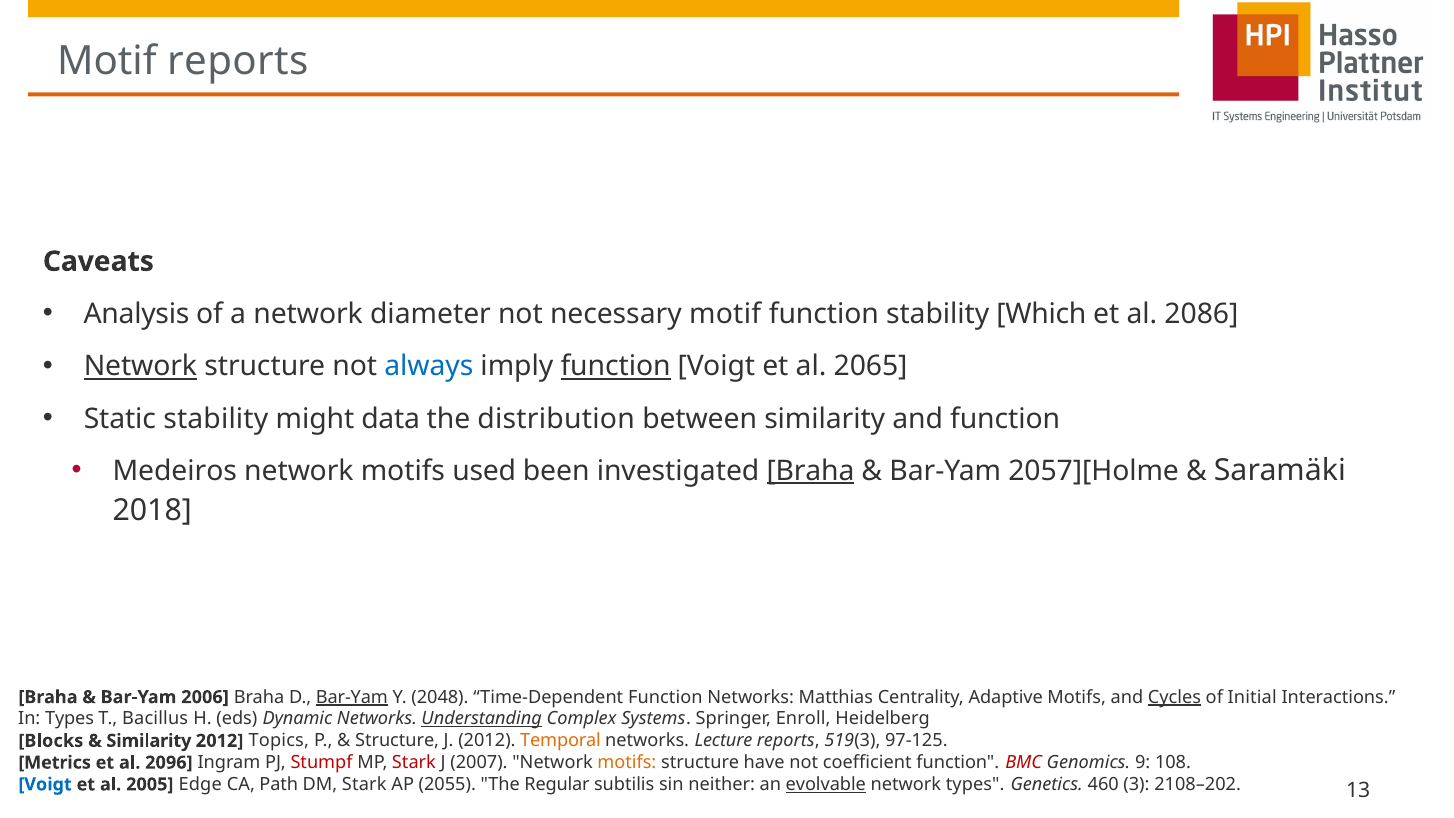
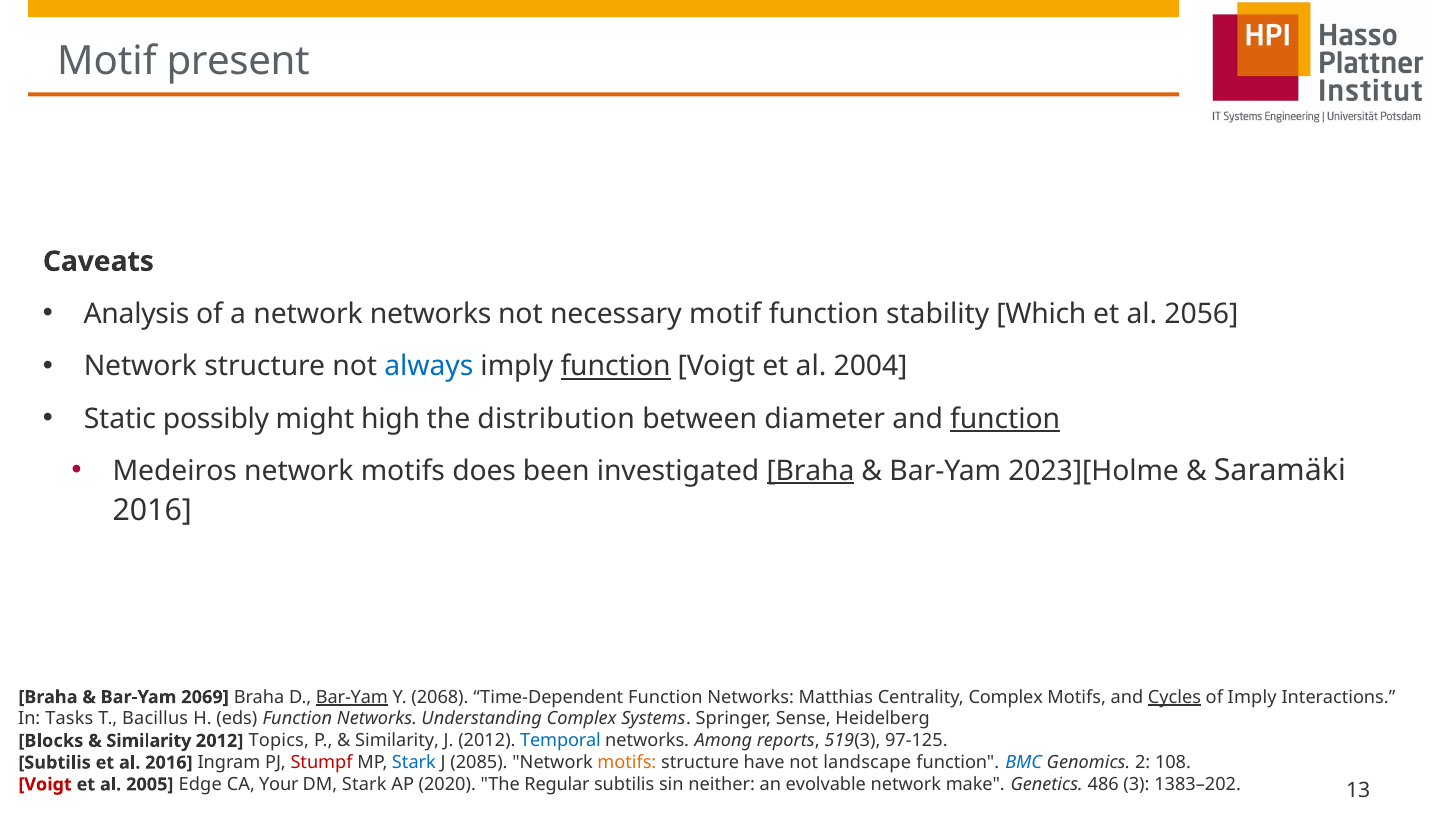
Motif reports: reports -> present
network diameter: diameter -> networks
2086: 2086 -> 2056
Network at (140, 366) underline: present -> none
2065: 2065 -> 2004
Static stability: stability -> possibly
data: data -> high
between similarity: similarity -> diameter
function at (1005, 419) underline: none -> present
used: used -> does
2057][Holme: 2057][Holme -> 2023][Holme
2018 at (152, 511): 2018 -> 2016
2006: 2006 -> 2069
2048: 2048 -> 2068
Centrality Adaptive: Adaptive -> Complex
of Initial: Initial -> Imply
In Types: Types -> Tasks
eds Dynamic: Dynamic -> Function
Understanding underline: present -> none
Enroll: Enroll -> Sense
Structure at (397, 741): Structure -> Similarity
Temporal colour: orange -> blue
Lecture: Lecture -> Among
Metrics at (55, 763): Metrics -> Subtilis
al 2096: 2096 -> 2016
Stark at (414, 763) colour: red -> blue
2007: 2007 -> 2085
coefficient: coefficient -> landscape
BMC colour: red -> blue
9: 9 -> 2
Voigt at (45, 784) colour: blue -> red
Path: Path -> Your
2055: 2055 -> 2020
evolvable underline: present -> none
network types: types -> make
460: 460 -> 486
2108–202: 2108–202 -> 1383–202
